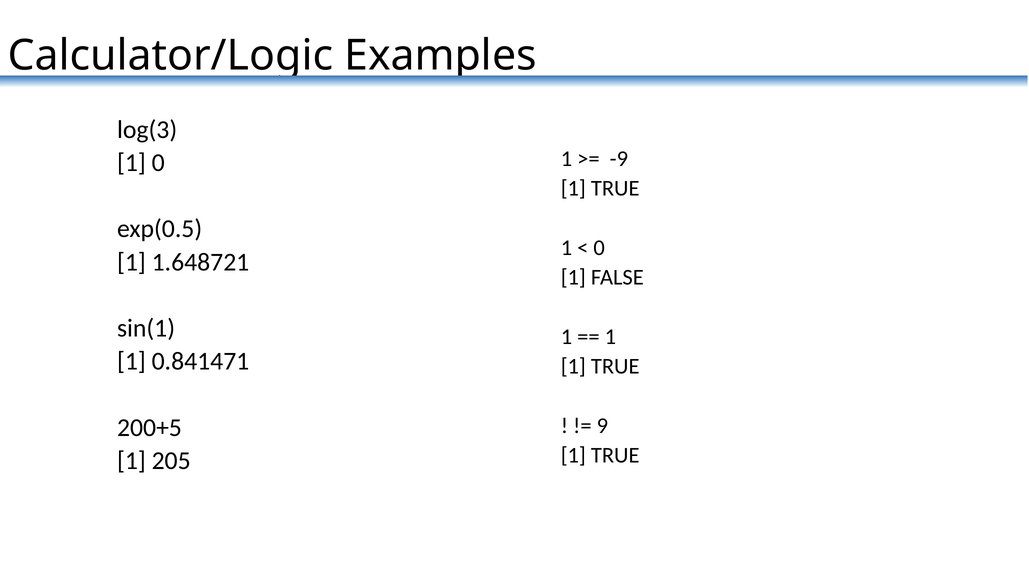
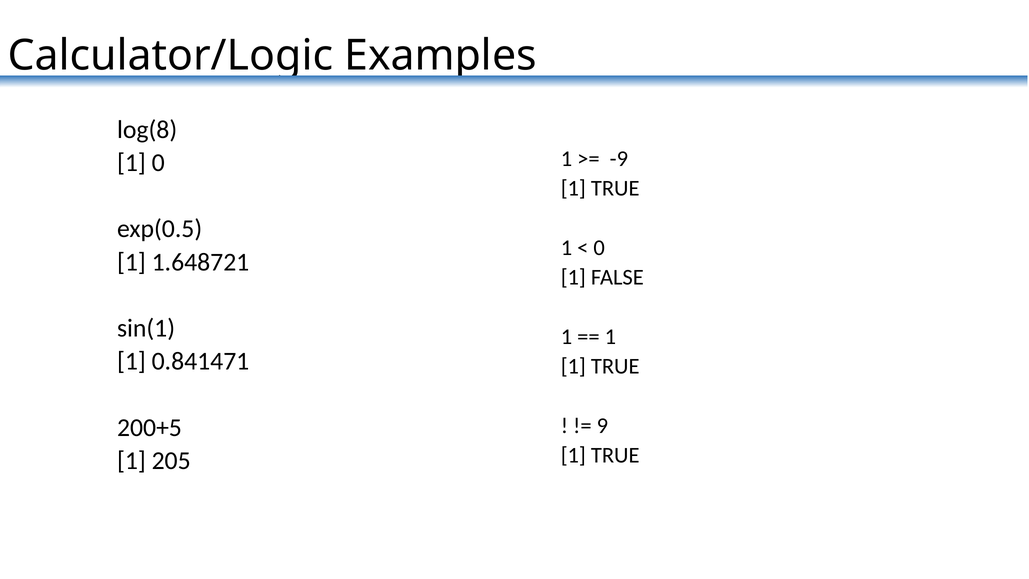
log(3: log(3 -> log(8
